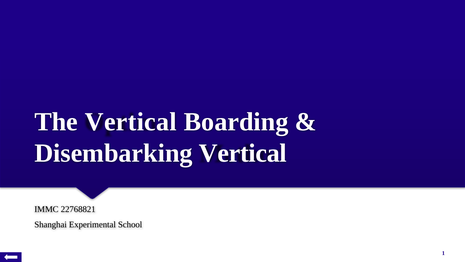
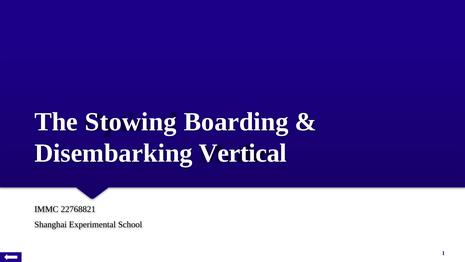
The Vertical: Vertical -> Stowing
